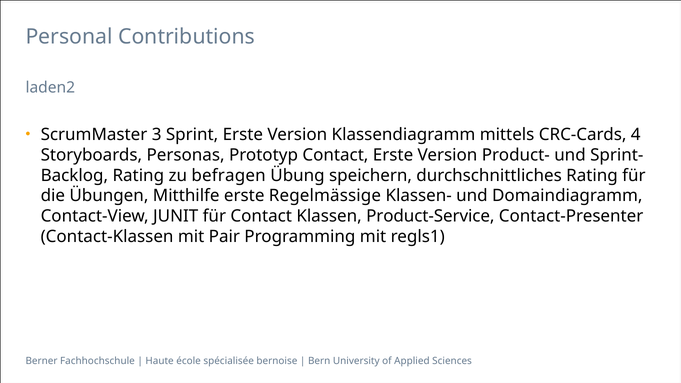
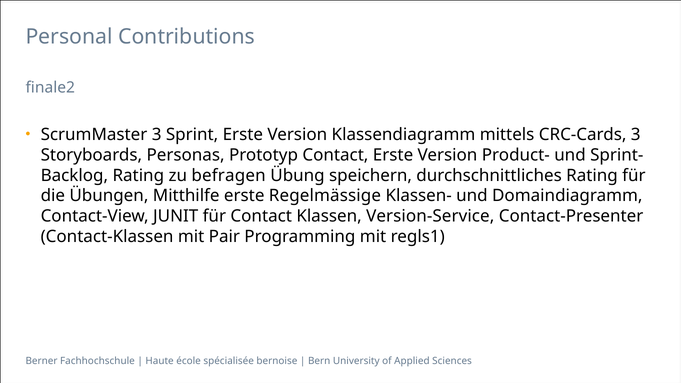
laden2: laden2 -> finale2
CRC-Cards 4: 4 -> 3
Product-Service: Product-Service -> Version-Service
